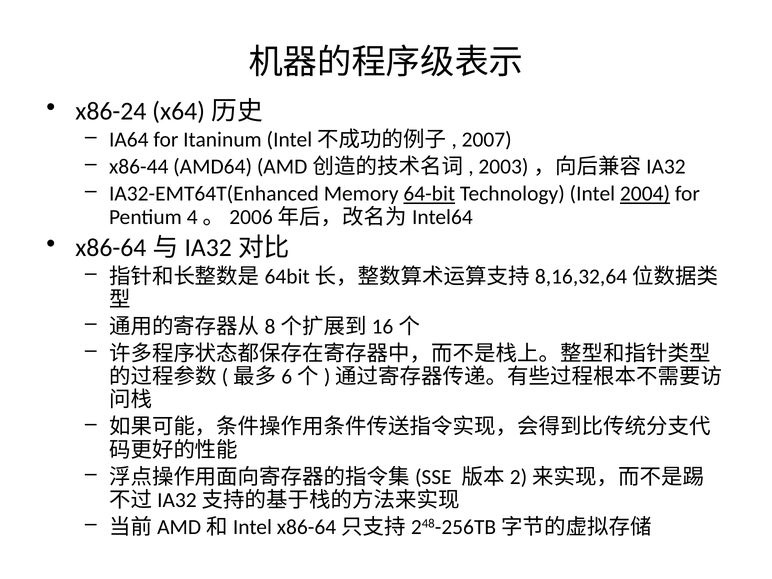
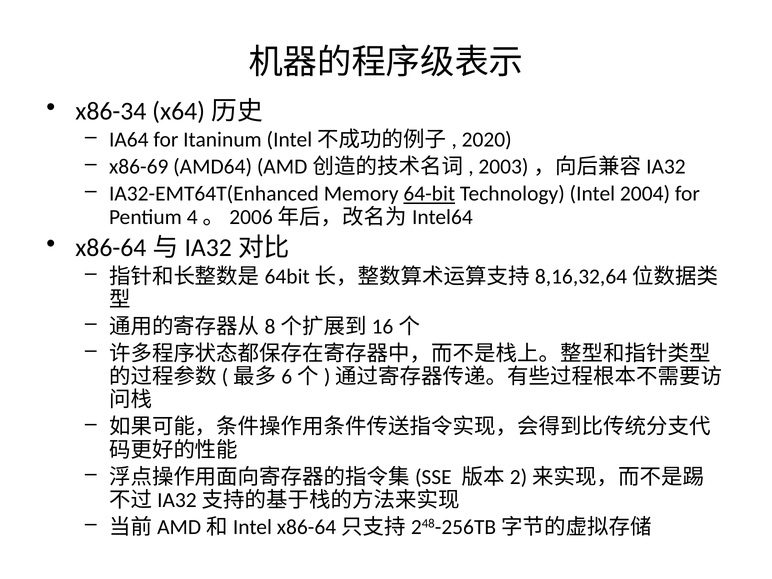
x86-24: x86-24 -> x86-34
2007: 2007 -> 2020
x86-44: x86-44 -> x86-69
2004 underline: present -> none
